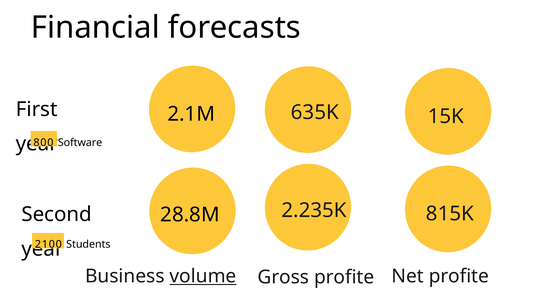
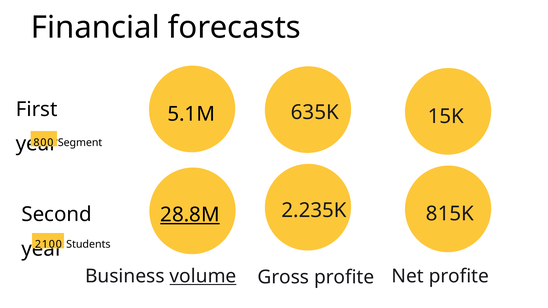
2.1M: 2.1M -> 5.1M
Software: Software -> Segment
28.8M underline: none -> present
